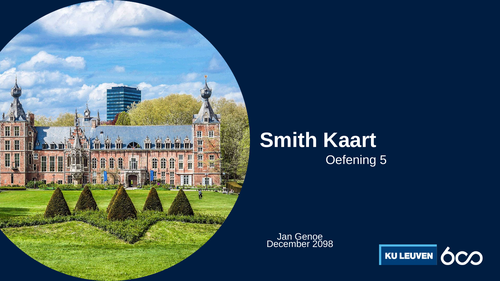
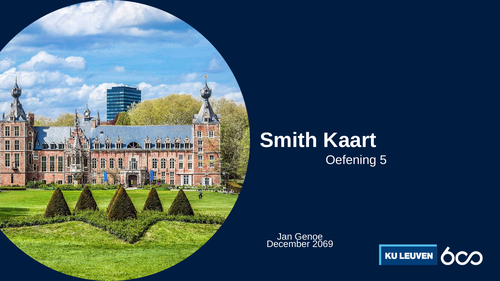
2098: 2098 -> 2069
